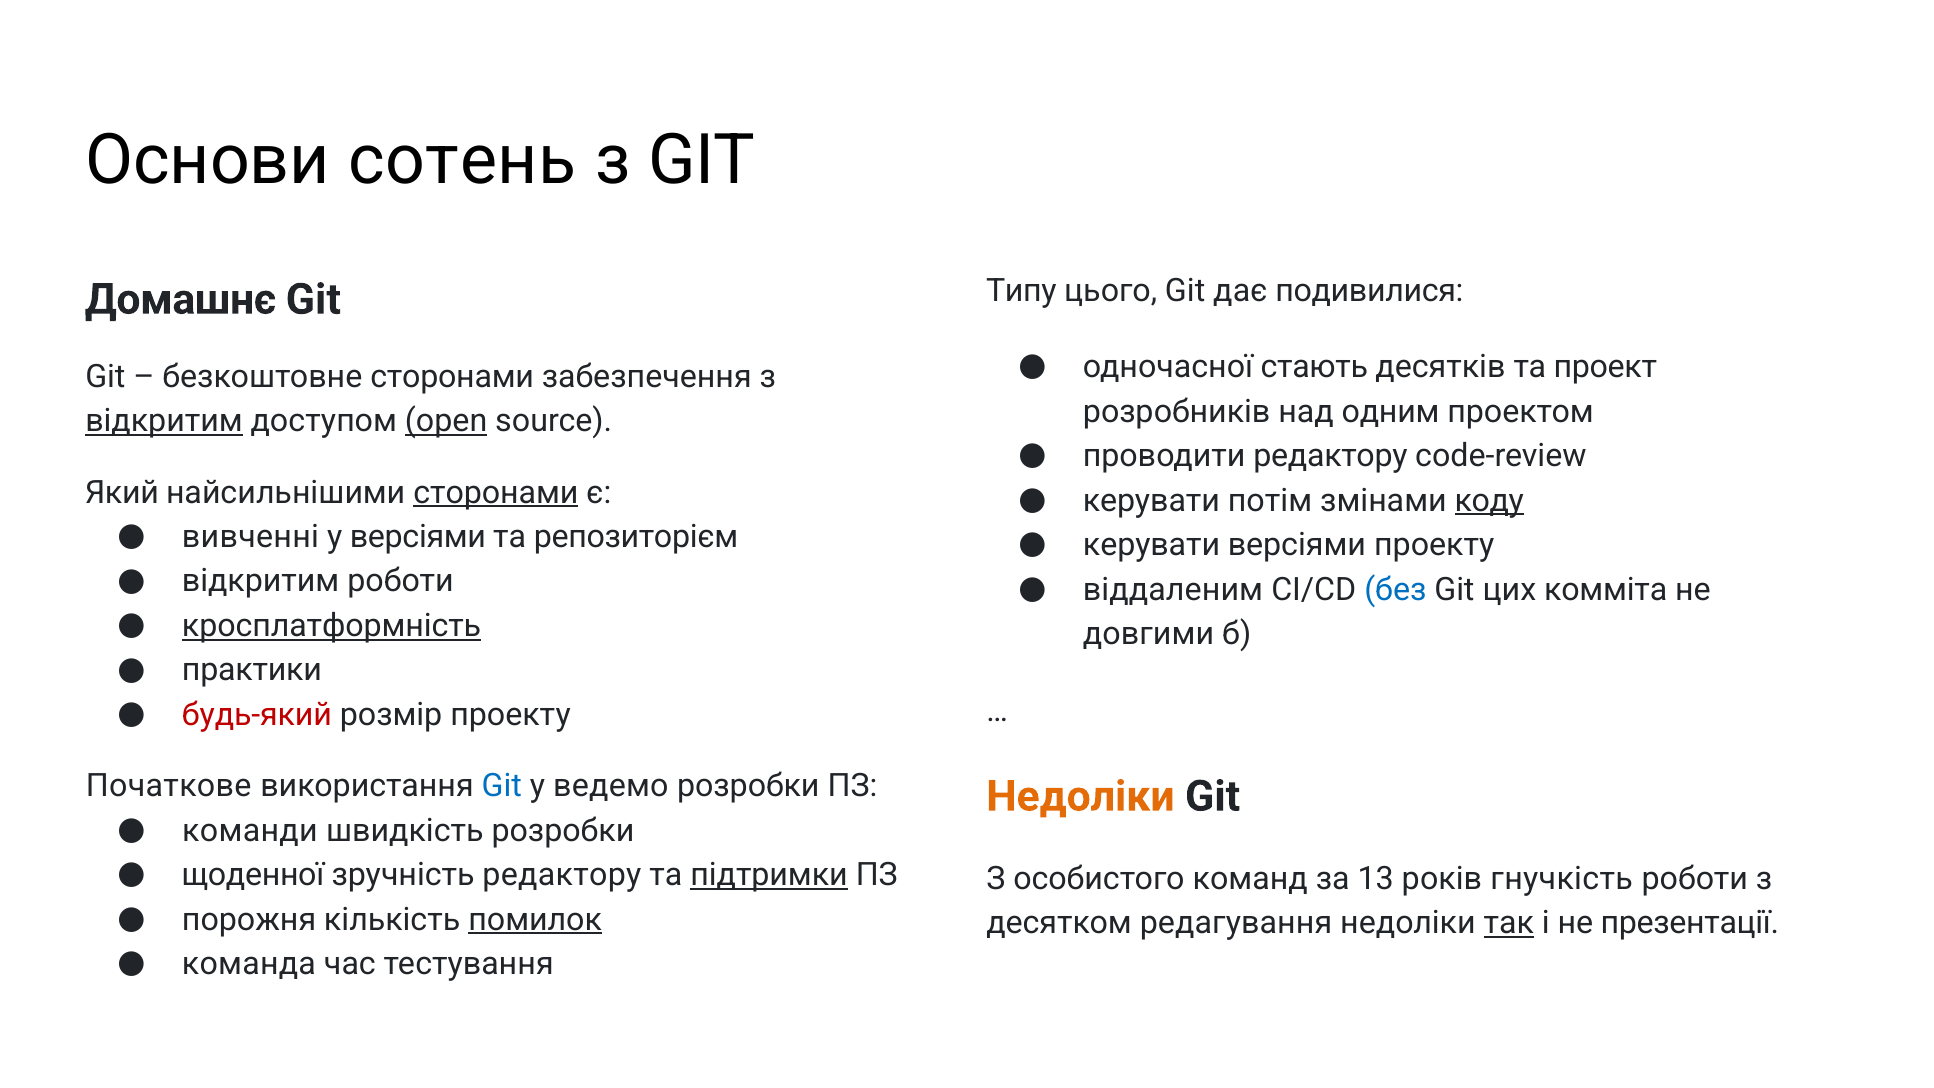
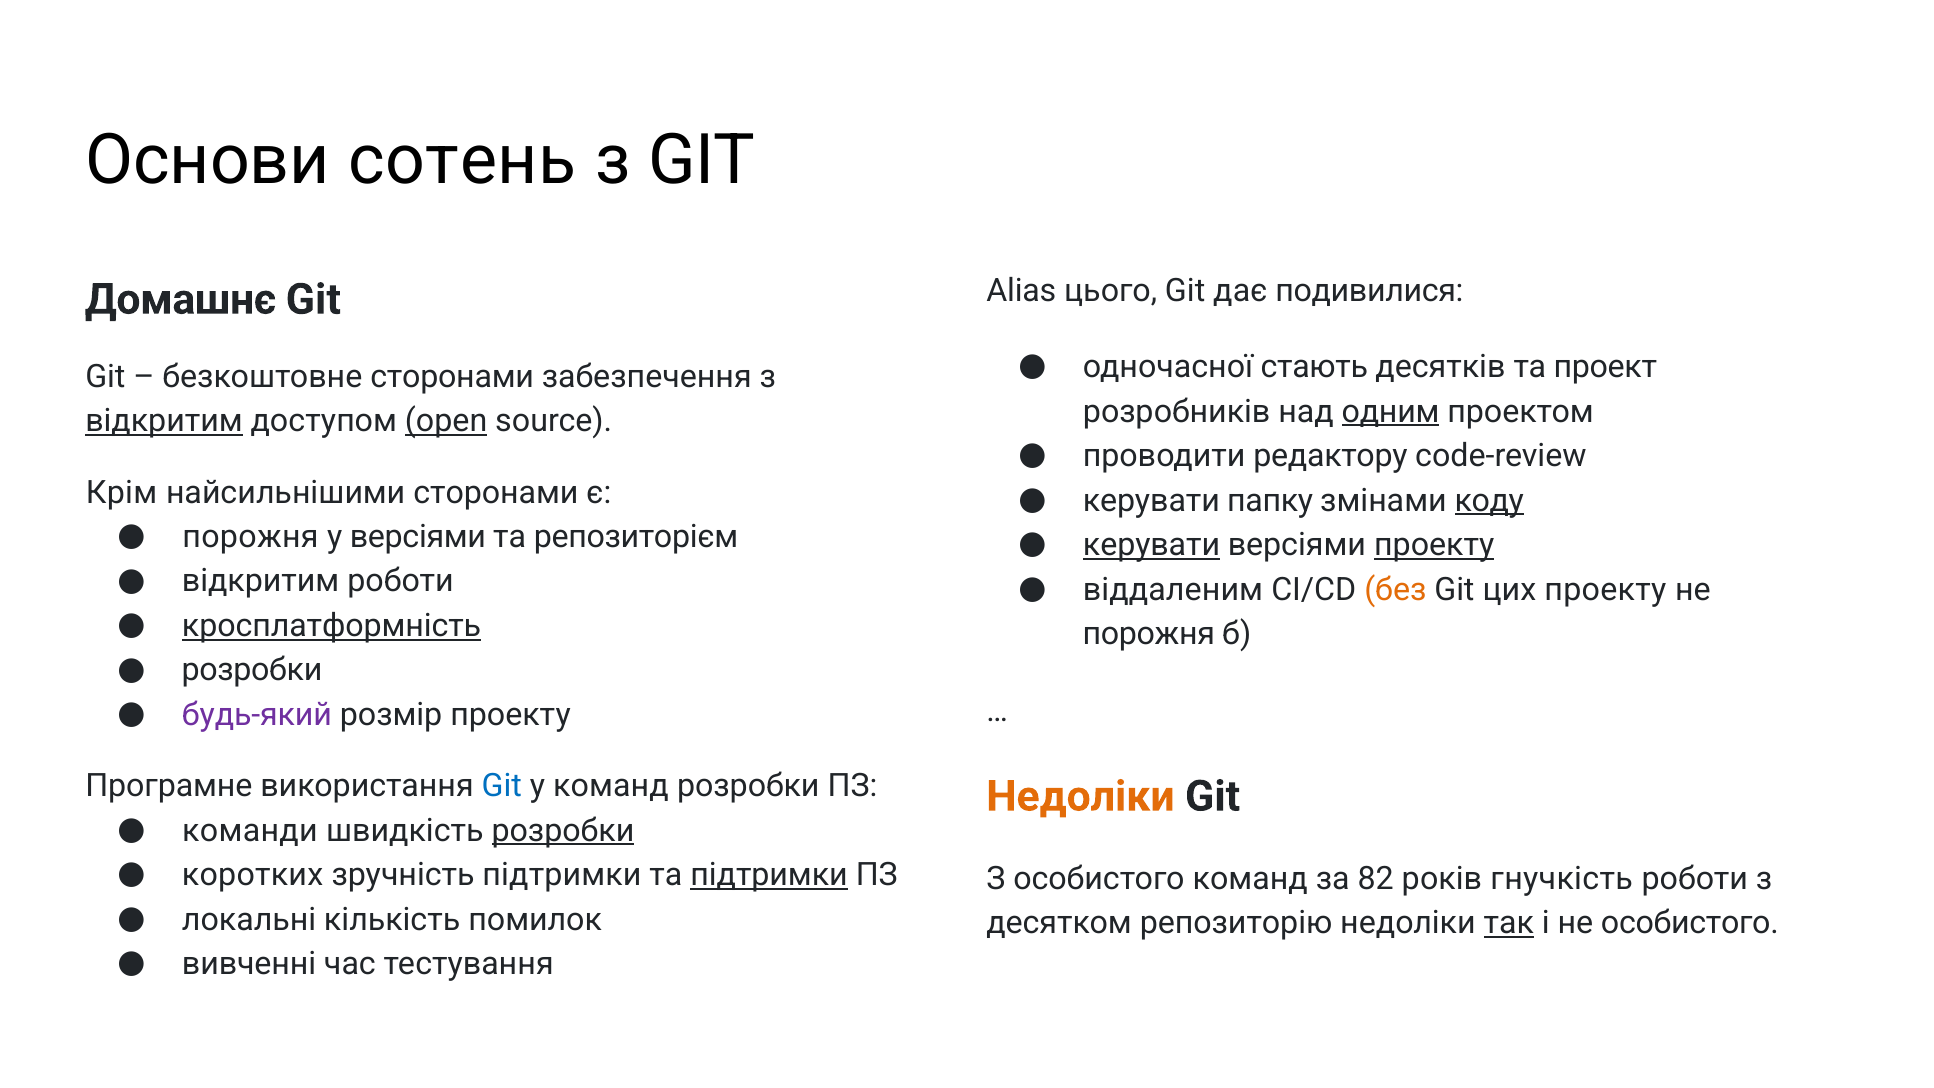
Типу: Типу -> Alias
одним underline: none -> present
Який: Який -> Крім
сторонами at (496, 492) underline: present -> none
потім: потім -> папку
вивченні at (250, 537): вивченні -> порожня
керувати at (1152, 545) underline: none -> present
проекту at (1434, 545) underline: none -> present
без colour: blue -> orange
цих комміта: комміта -> проекту
довгими at (1149, 634): довгими -> порожня
практики at (252, 670): практики -> розробки
будь-який colour: red -> purple
Початкове: Початкове -> Програмне
у ведемо: ведемо -> команд
розробки at (563, 831) underline: none -> present
щоденної: щоденної -> коротких
зручність редактору: редактору -> підтримки
13: 13 -> 82
порожня: порожня -> локальні
помилок underline: present -> none
редагування: редагування -> репозиторію
не презентації: презентації -> особистого
команда: команда -> вивченні
